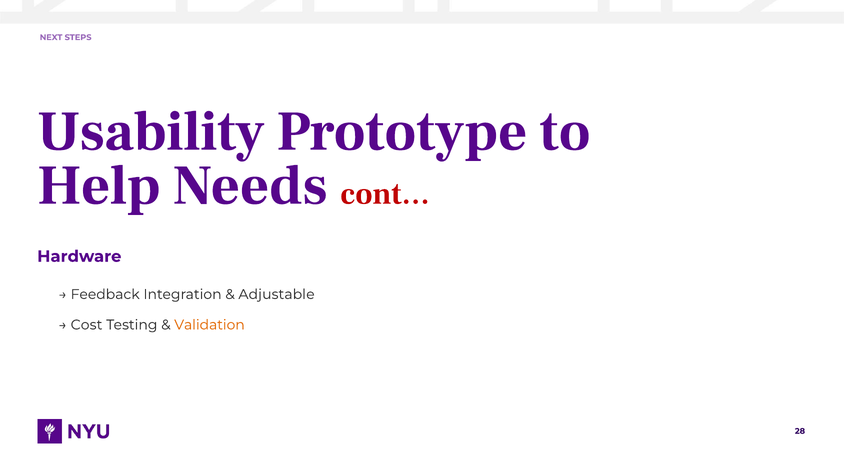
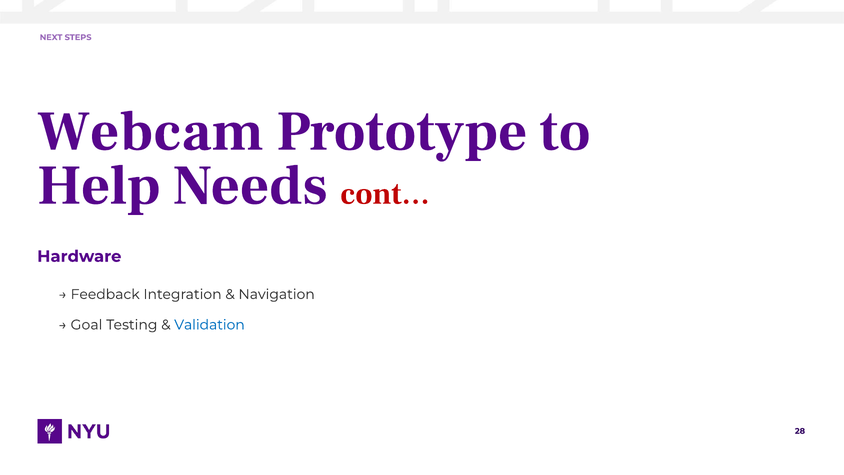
Usability: Usability -> Webcam
Adjustable: Adjustable -> Navigation
Cost: Cost -> Goal
Validation colour: orange -> blue
